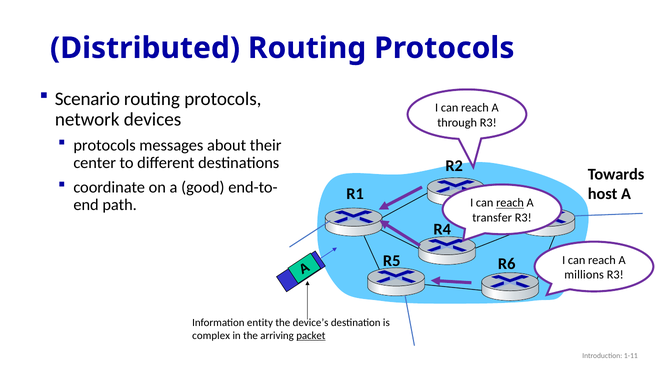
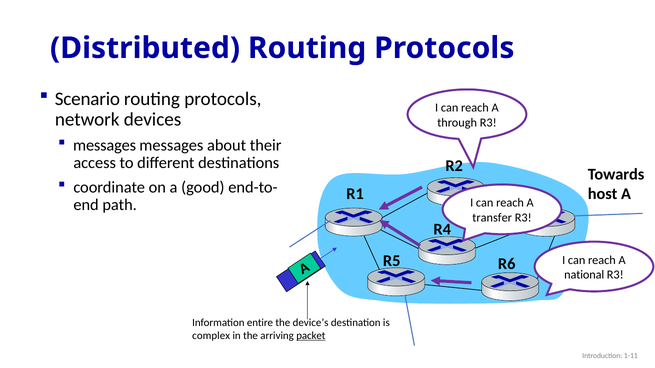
protocols at (105, 145): protocols -> messages
center: center -> access
reach at (510, 203) underline: present -> none
millions: millions -> national
entity: entity -> entire
